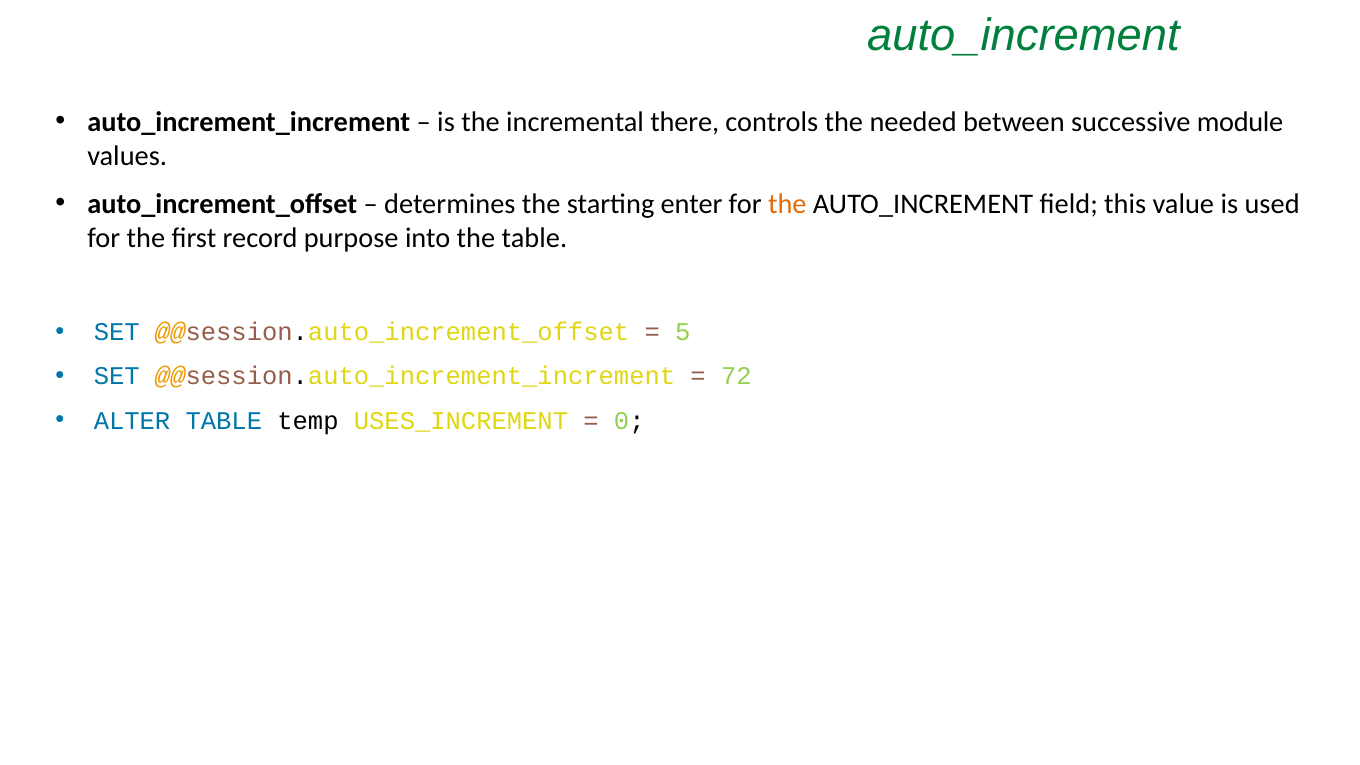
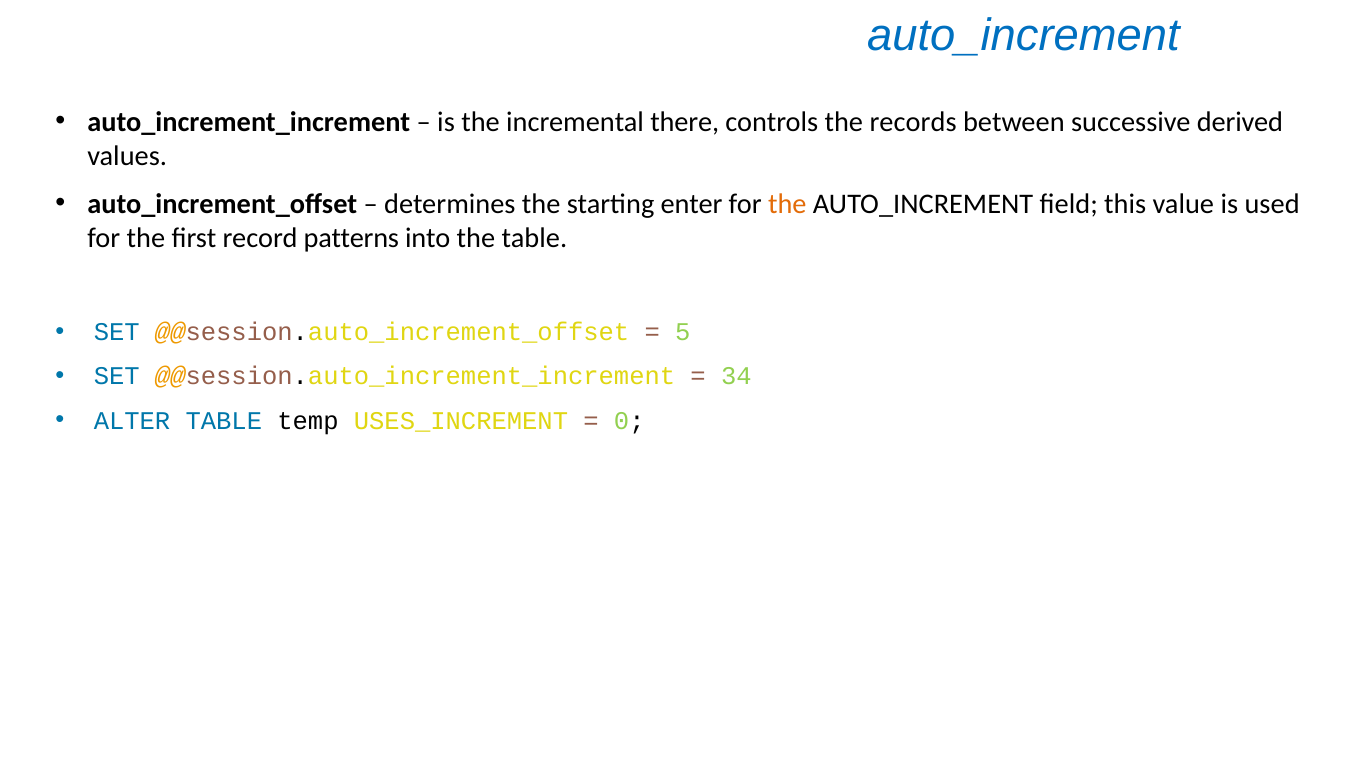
auto_increment at (1023, 35) colour: green -> blue
needed: needed -> records
module: module -> derived
purpose: purpose -> patterns
72: 72 -> 34
